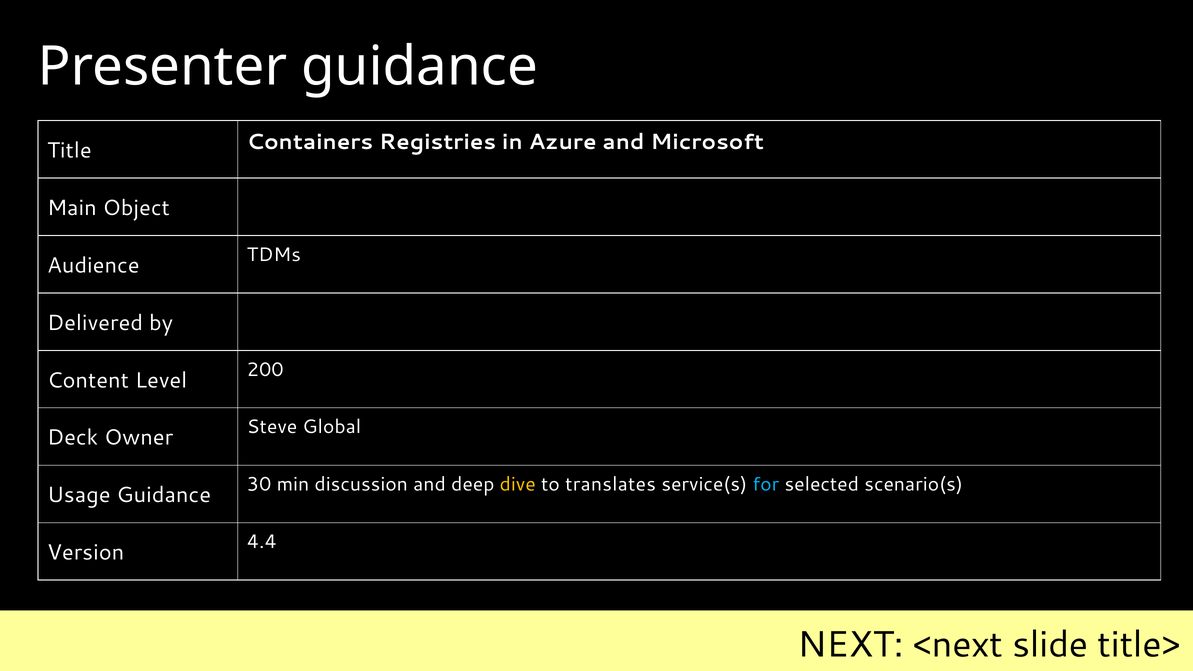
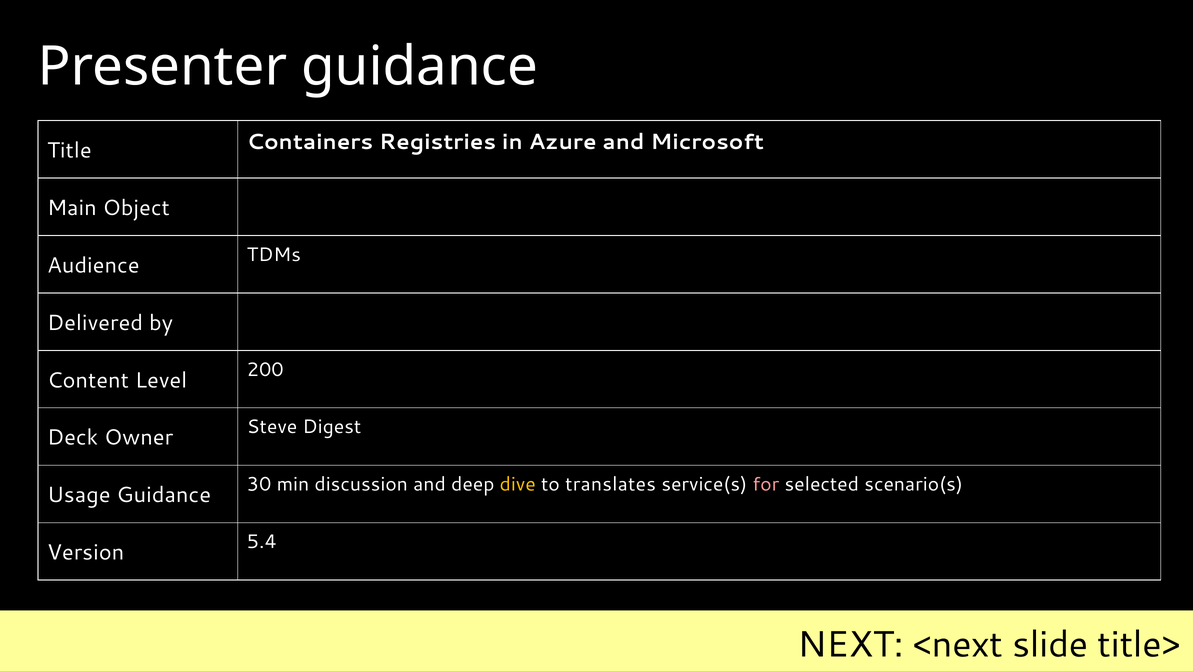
Global: Global -> Digest
for colour: light blue -> pink
4.4: 4.4 -> 5.4
